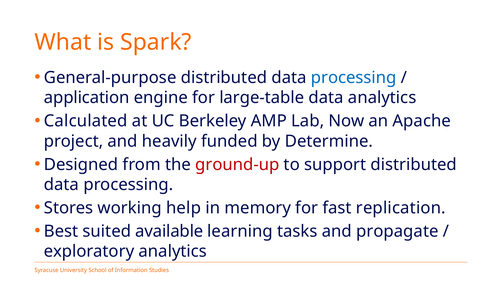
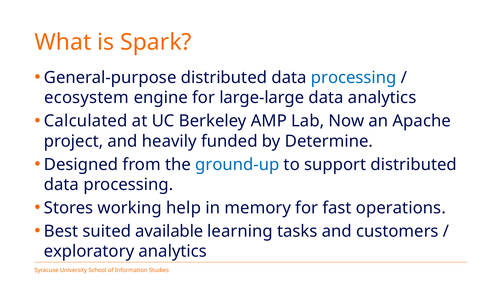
application: application -> ecosystem
large-table: large-table -> large-large
ground-up colour: red -> blue
replication: replication -> operations
propagate: propagate -> customers
